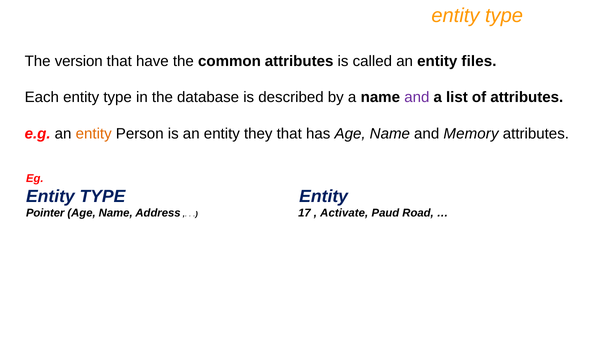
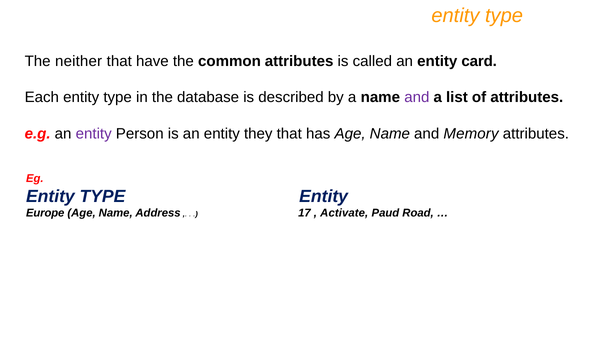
version: version -> neither
files: files -> card
entity at (94, 134) colour: orange -> purple
Pointer: Pointer -> Europe
